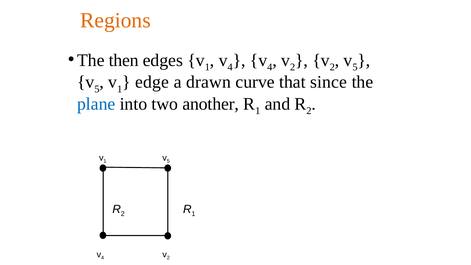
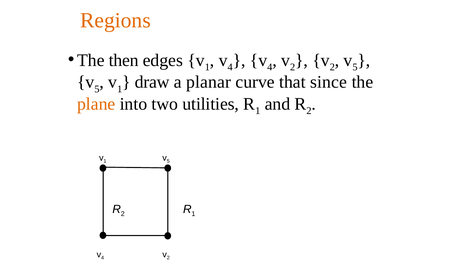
edge: edge -> draw
drawn: drawn -> planar
plane colour: blue -> orange
another: another -> utilities
